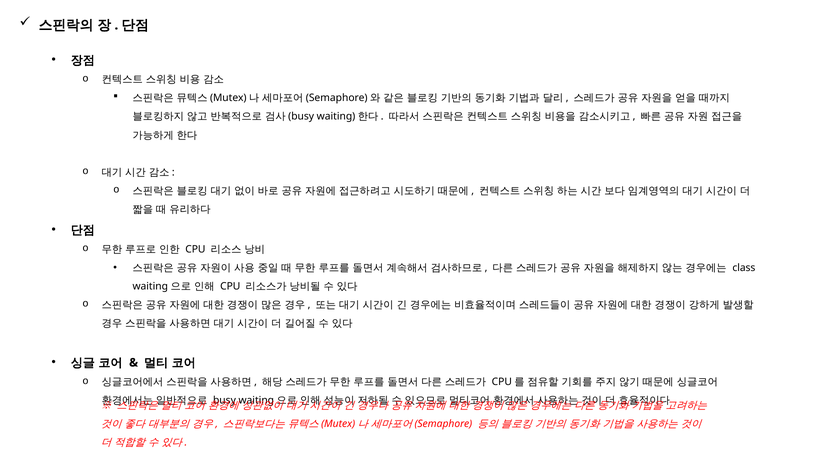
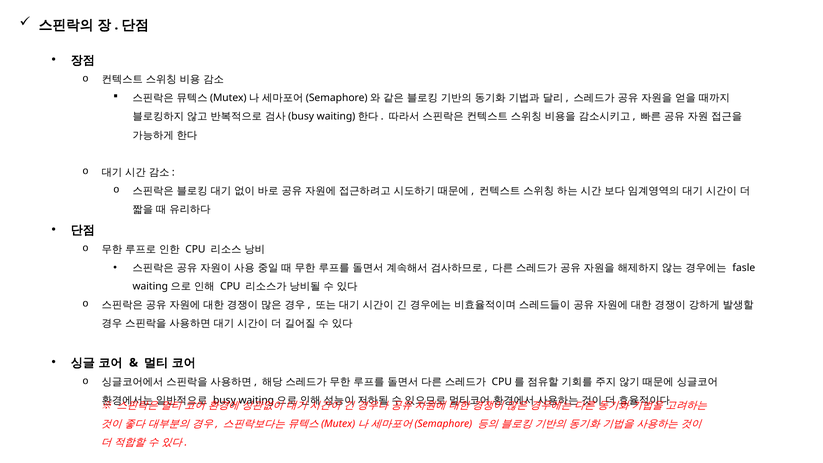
class: class -> fasle
